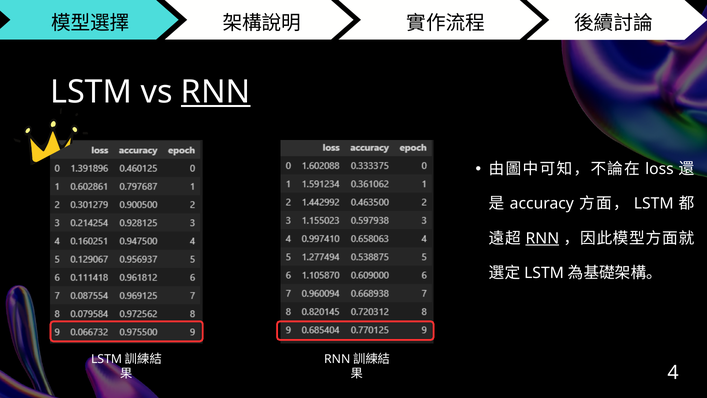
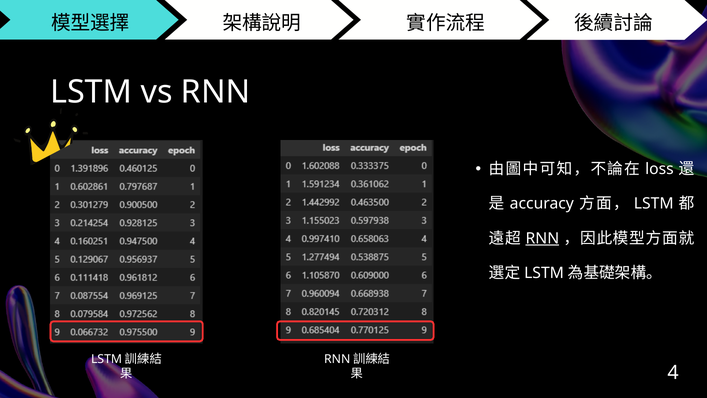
RNN at (216, 92) underline: present -> none
